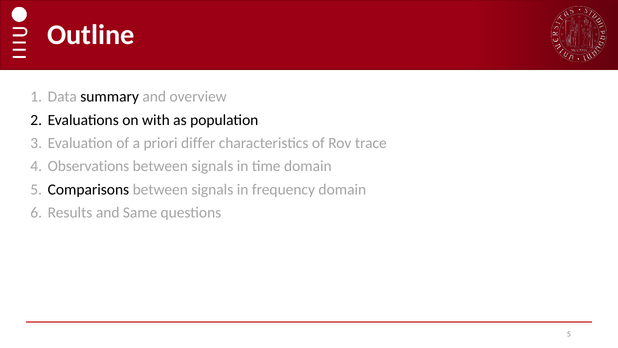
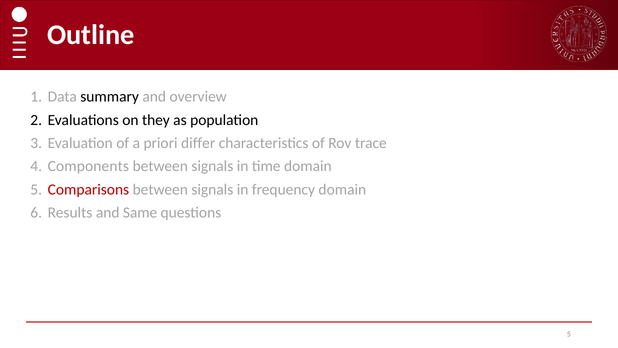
with: with -> they
Observations: Observations -> Components
Comparisons colour: black -> red
